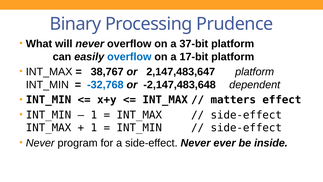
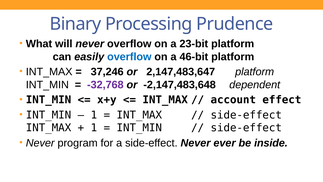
37-bit: 37-bit -> 23-bit
17-bit: 17-bit -> 46-bit
38,767: 38,767 -> 37,246
-32,768 colour: blue -> purple
matters: matters -> account
